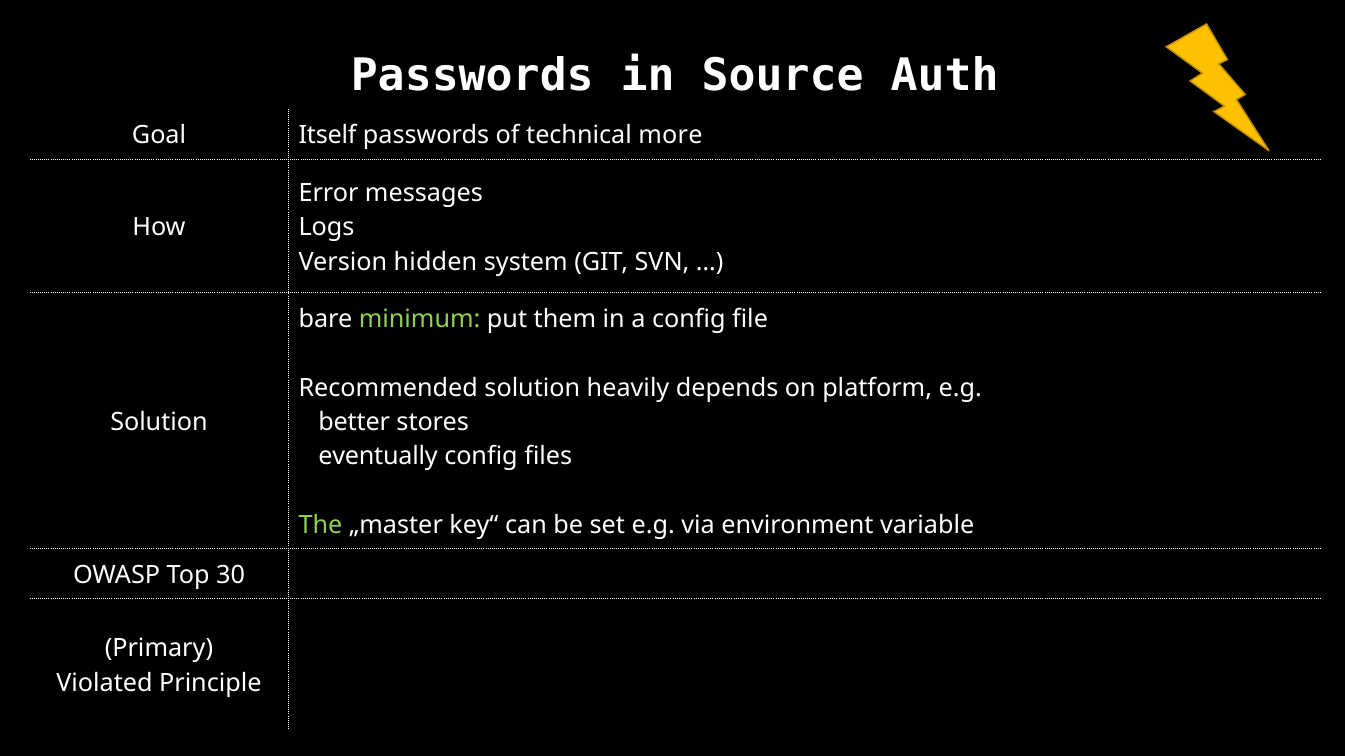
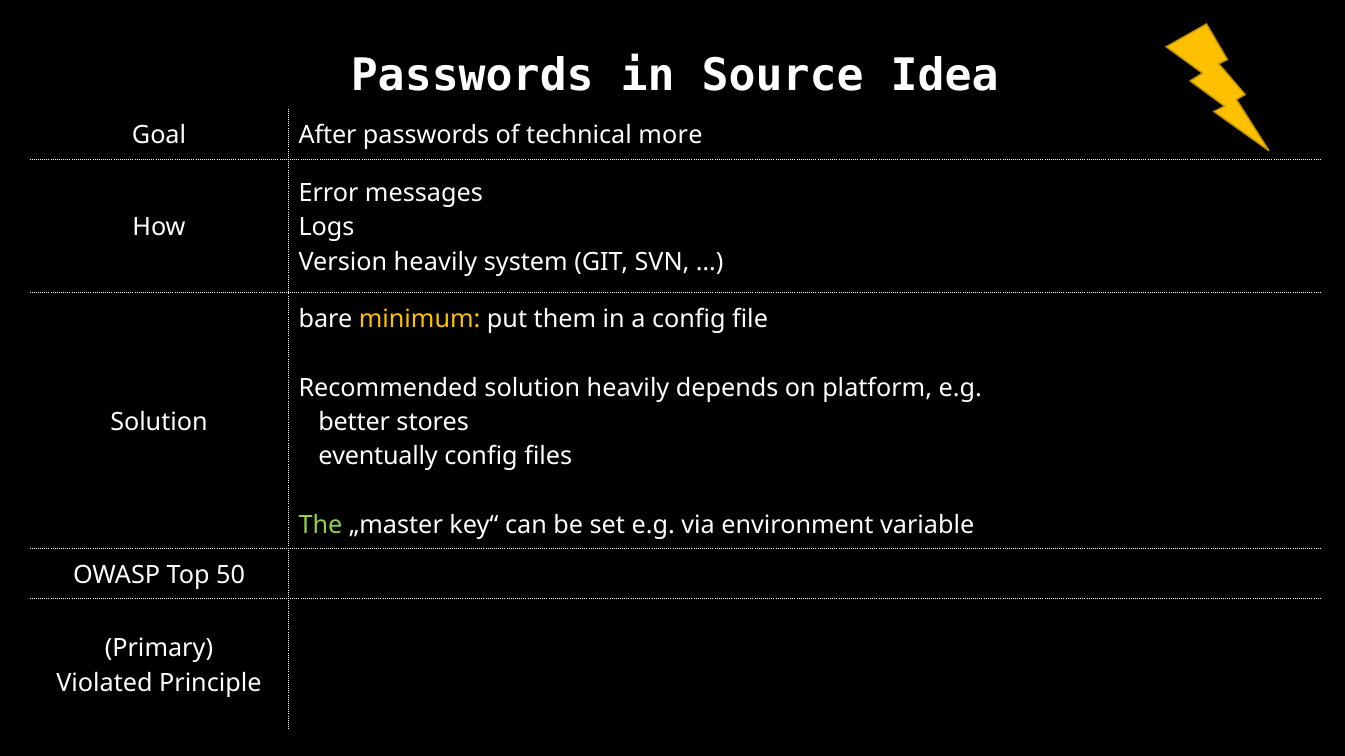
Auth: Auth -> Idea
Itself: Itself -> After
Version hidden: hidden -> heavily
minimum colour: light green -> yellow
30: 30 -> 50
